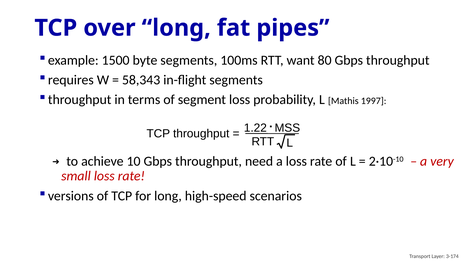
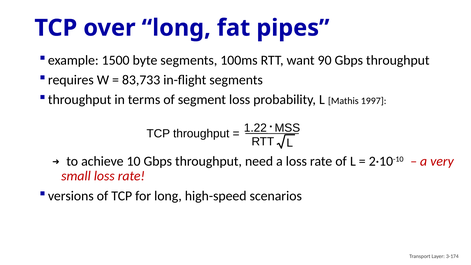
80: 80 -> 90
58,343: 58,343 -> 83,733
